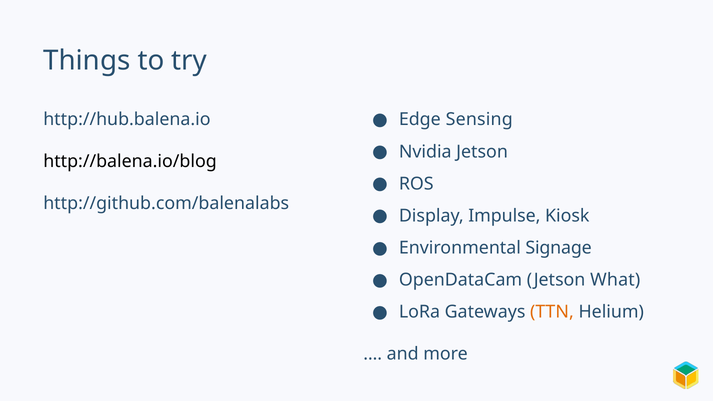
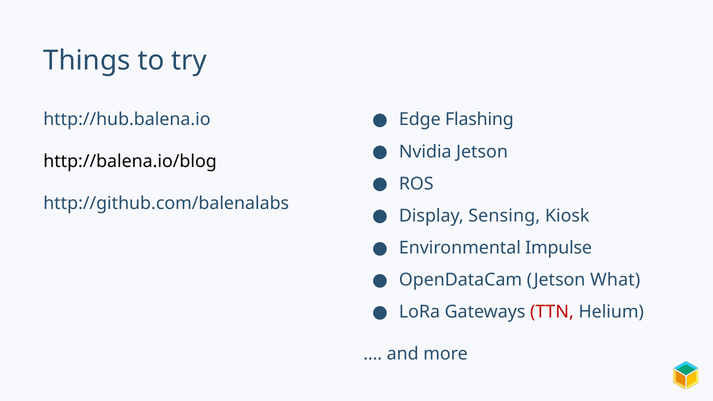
Sensing: Sensing -> Flashing
Impulse: Impulse -> Sensing
Signage: Signage -> Impulse
TTN colour: orange -> red
